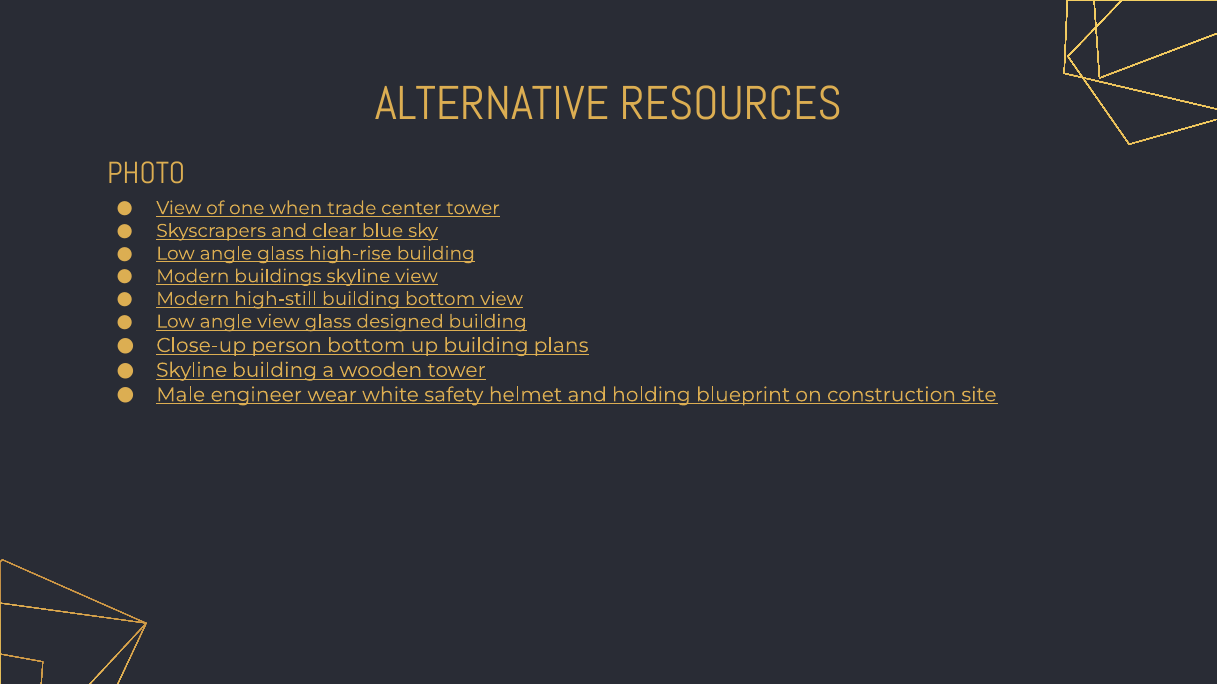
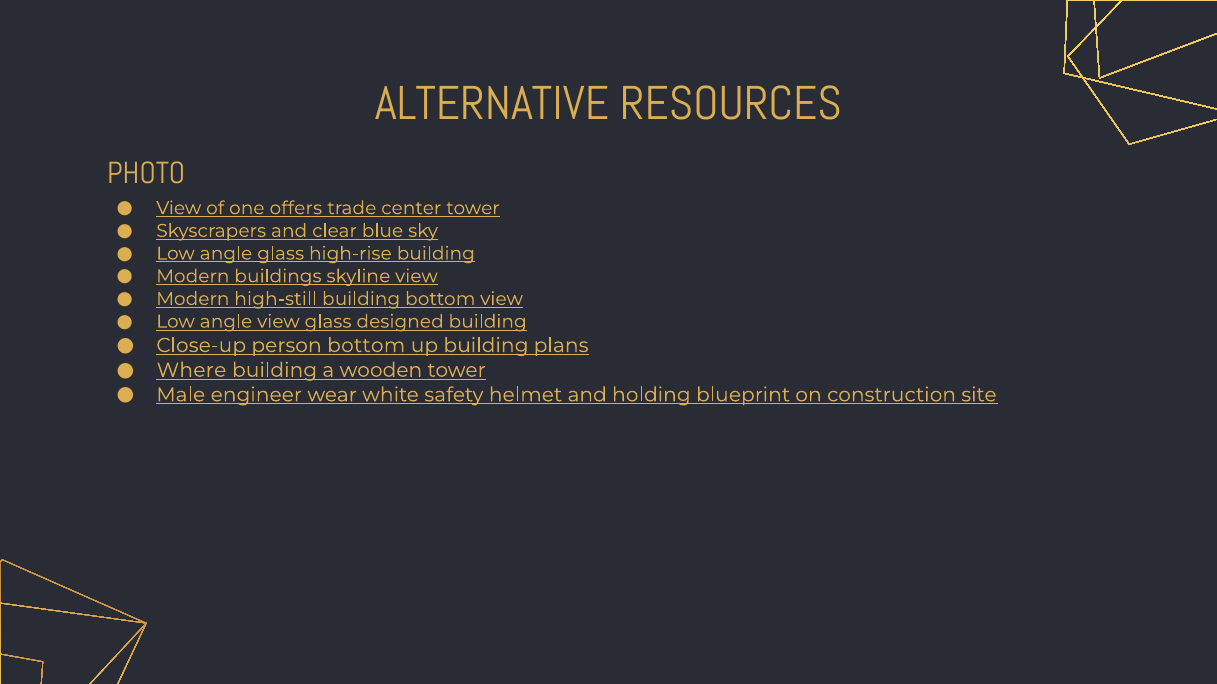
when: when -> offers
Skyline at (192, 370): Skyline -> Where
